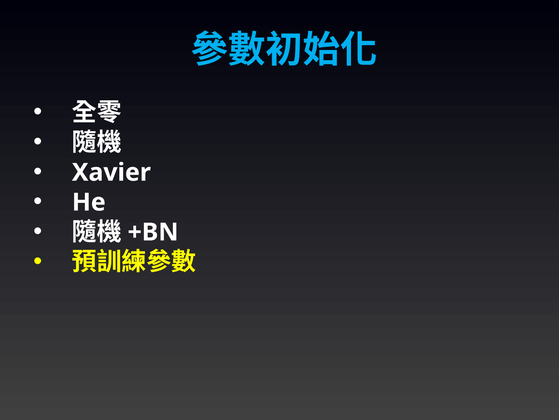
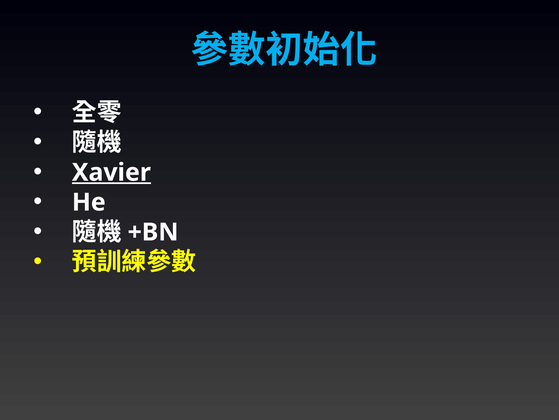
Xavier underline: none -> present
